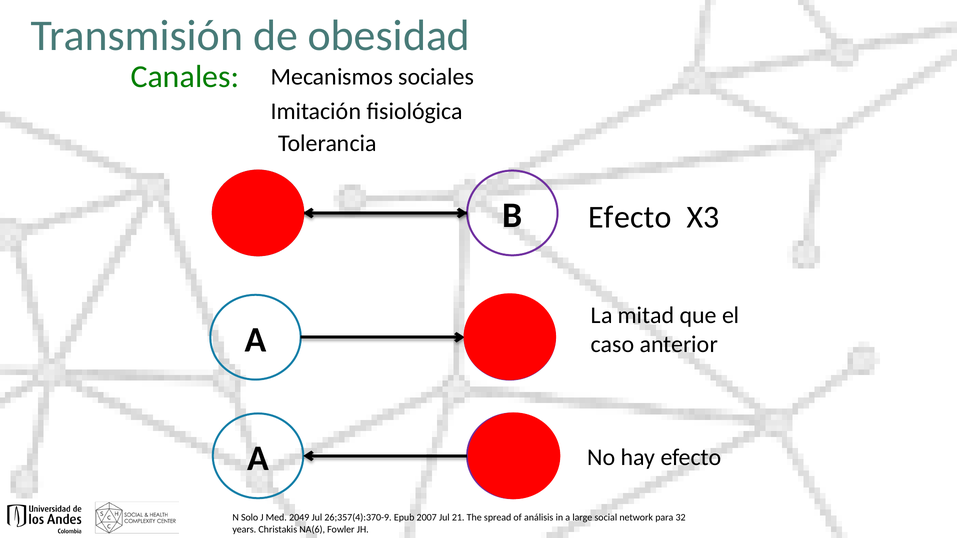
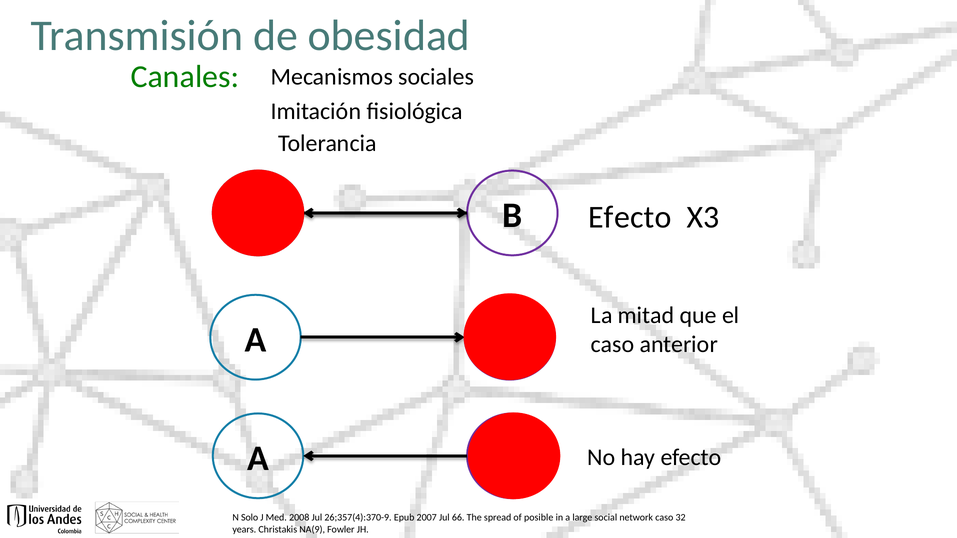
2049: 2049 -> 2008
21: 21 -> 66
análisis: análisis -> posible
network para: para -> caso
NA(6: NA(6 -> NA(9
